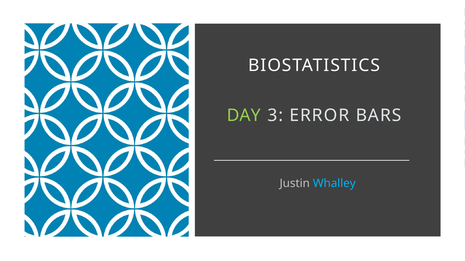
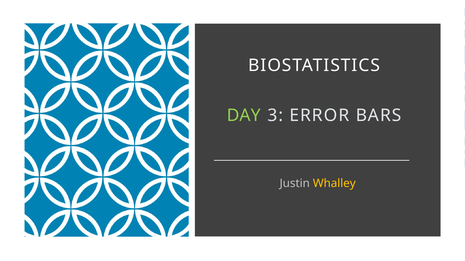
Whalley colour: light blue -> yellow
